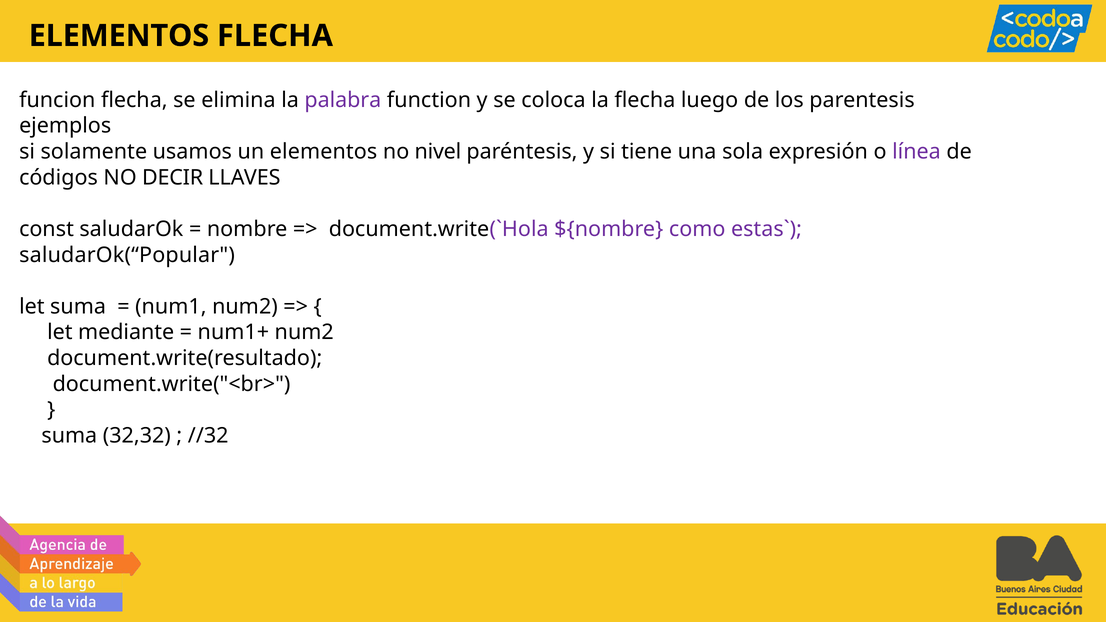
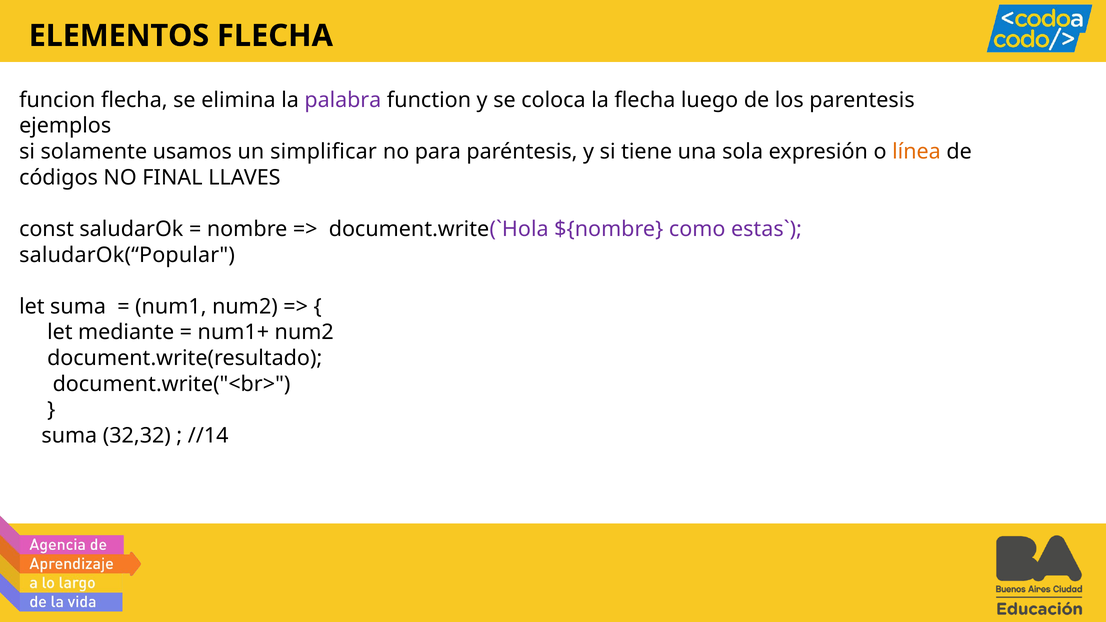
un elementos: elementos -> simplificar
nivel: nivel -> para
línea colour: purple -> orange
DECIR: DECIR -> FINAL
//32: //32 -> //14
